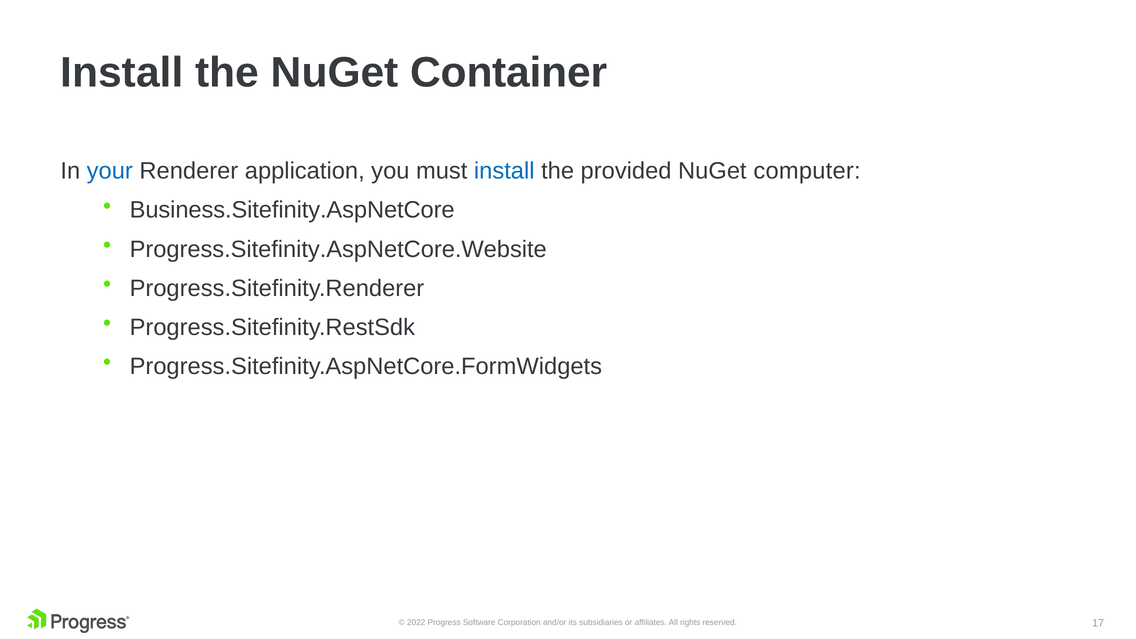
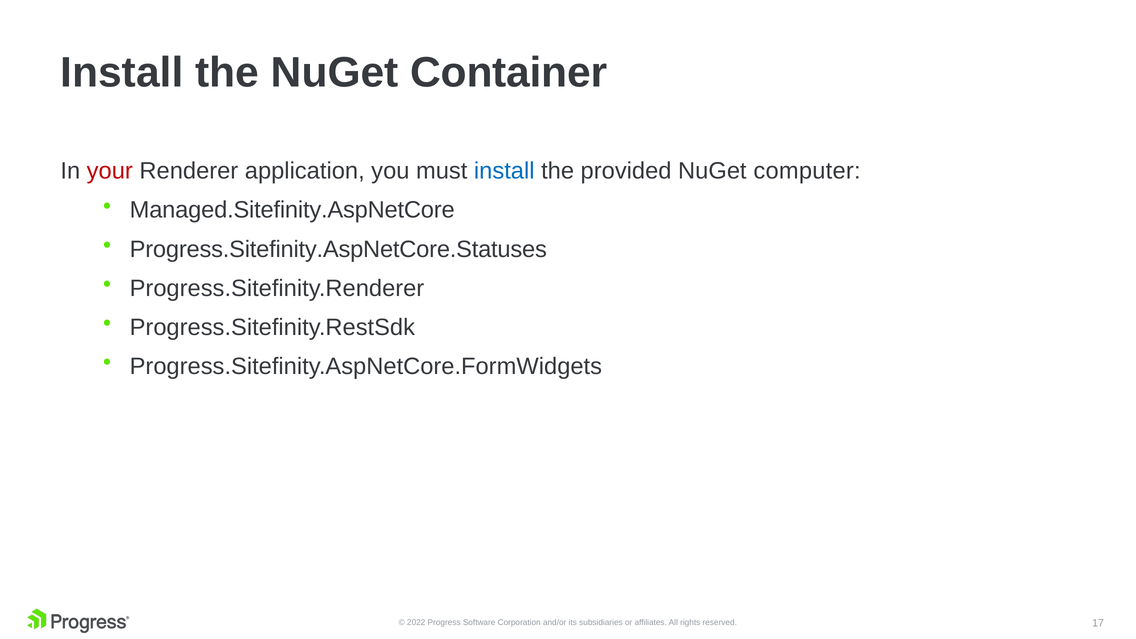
your colour: blue -> red
Business.Sitefinity.AspNetCore: Business.Sitefinity.AspNetCore -> Managed.Sitefinity.AspNetCore
Progress.Sitefinity.AspNetCore.Website: Progress.Sitefinity.AspNetCore.Website -> Progress.Sitefinity.AspNetCore.Statuses
